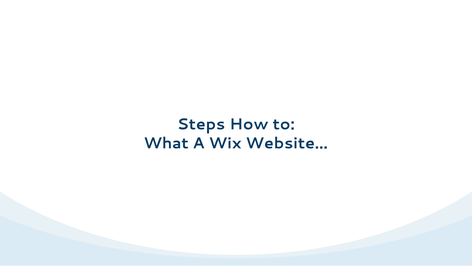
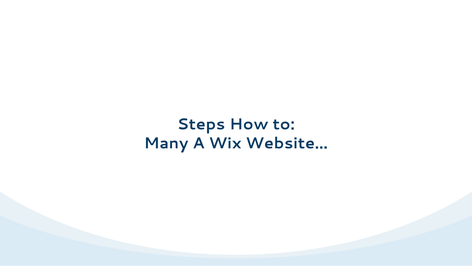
What: What -> Many
